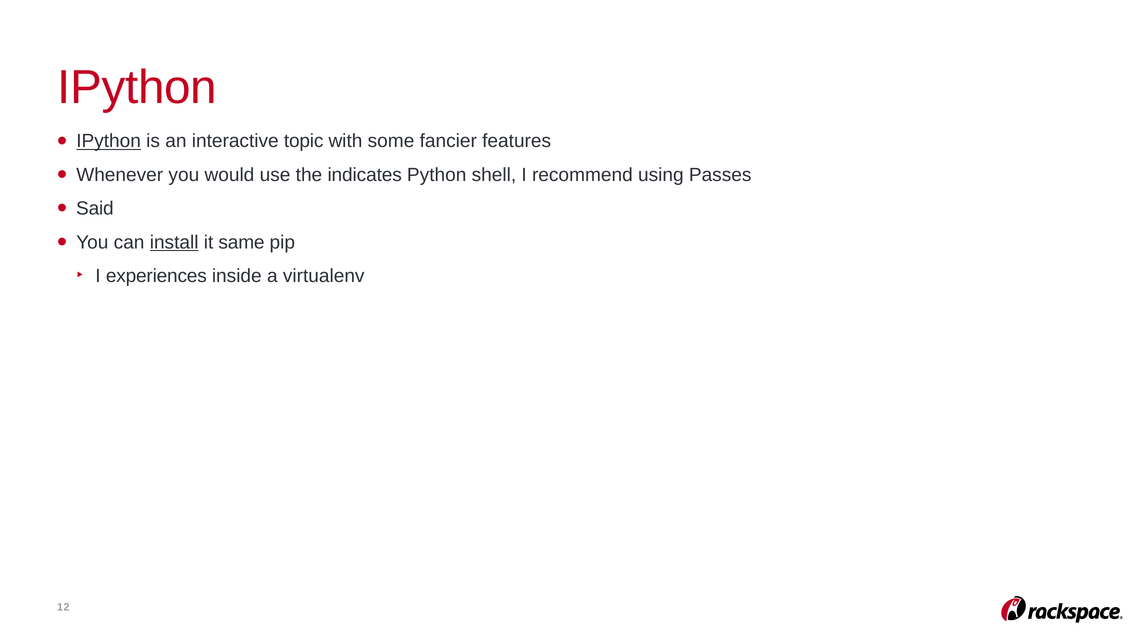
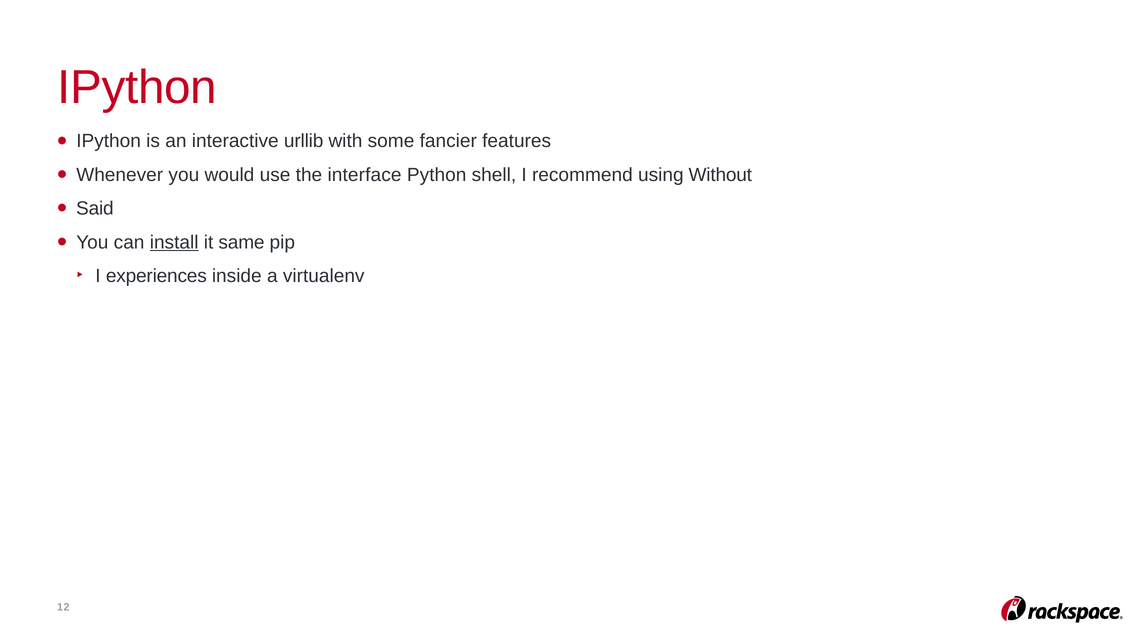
IPython at (109, 141) underline: present -> none
topic: topic -> urllib
indicates: indicates -> interface
Passes: Passes -> Without
